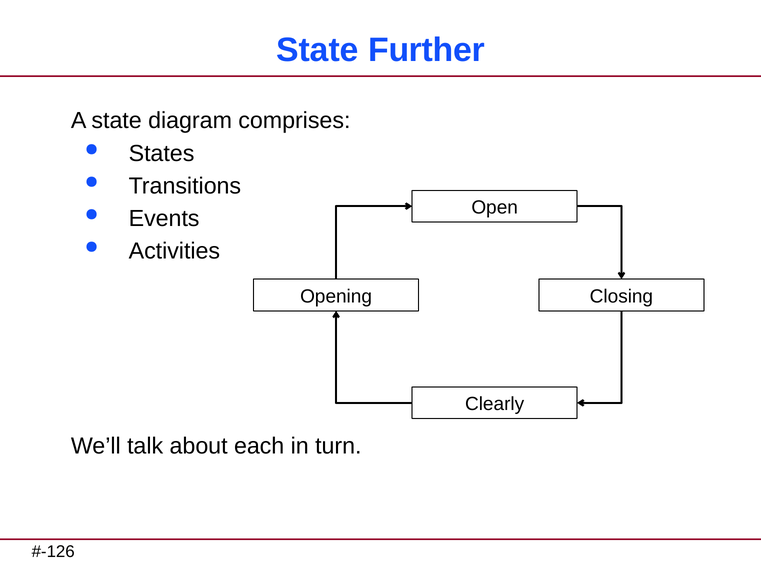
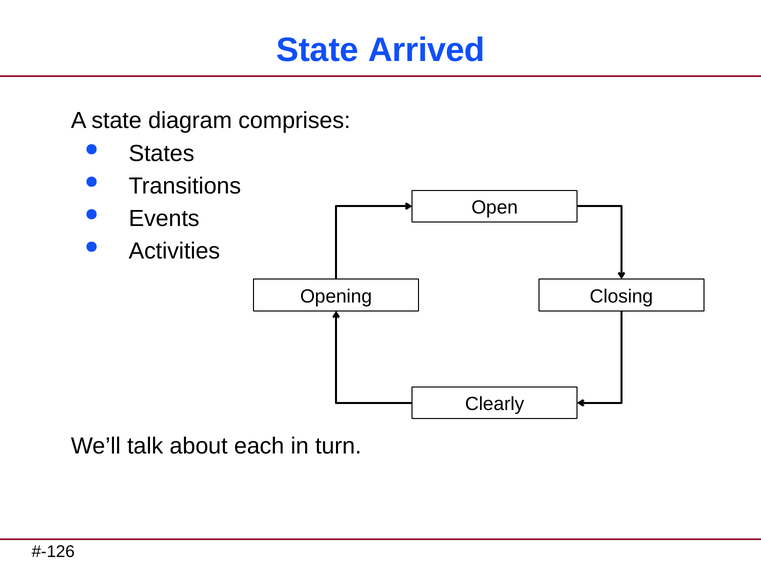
Further: Further -> Arrived
